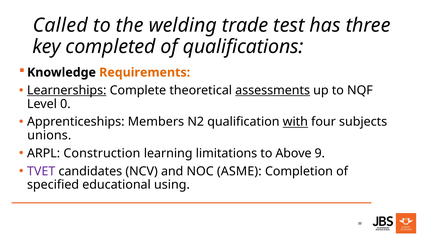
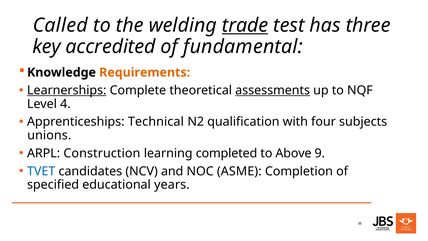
trade underline: none -> present
completed: completed -> accredited
qualifications: qualifications -> fundamental
0: 0 -> 4
Members: Members -> Technical
with underline: present -> none
limitations: limitations -> completed
TVET colour: purple -> blue
using: using -> years
